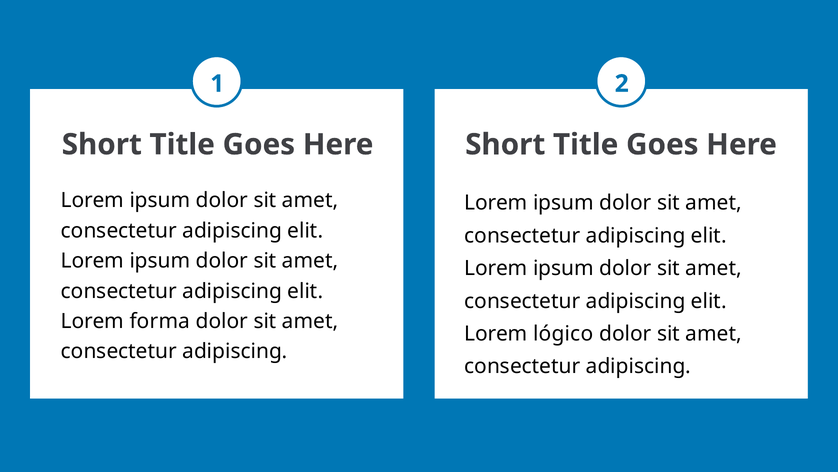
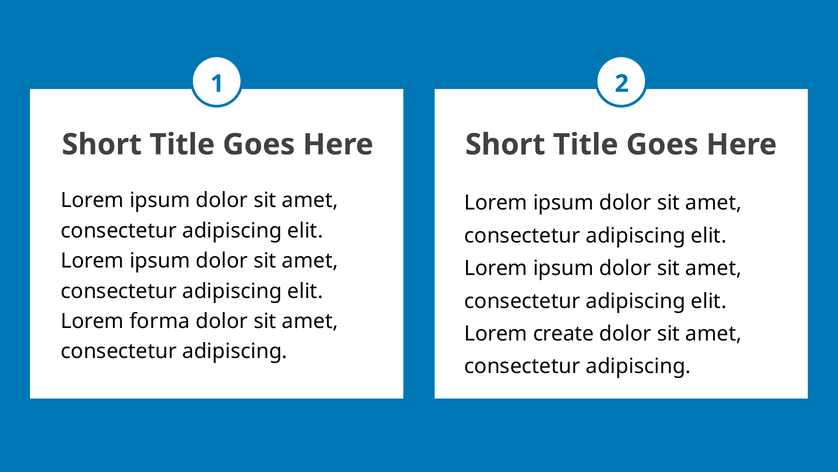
lógico: lógico -> create
